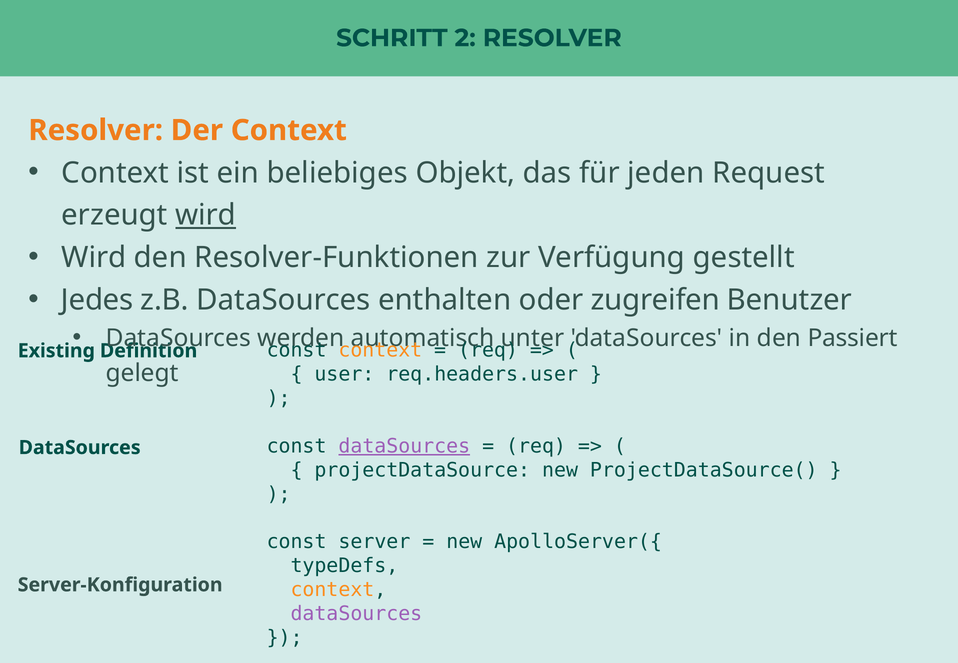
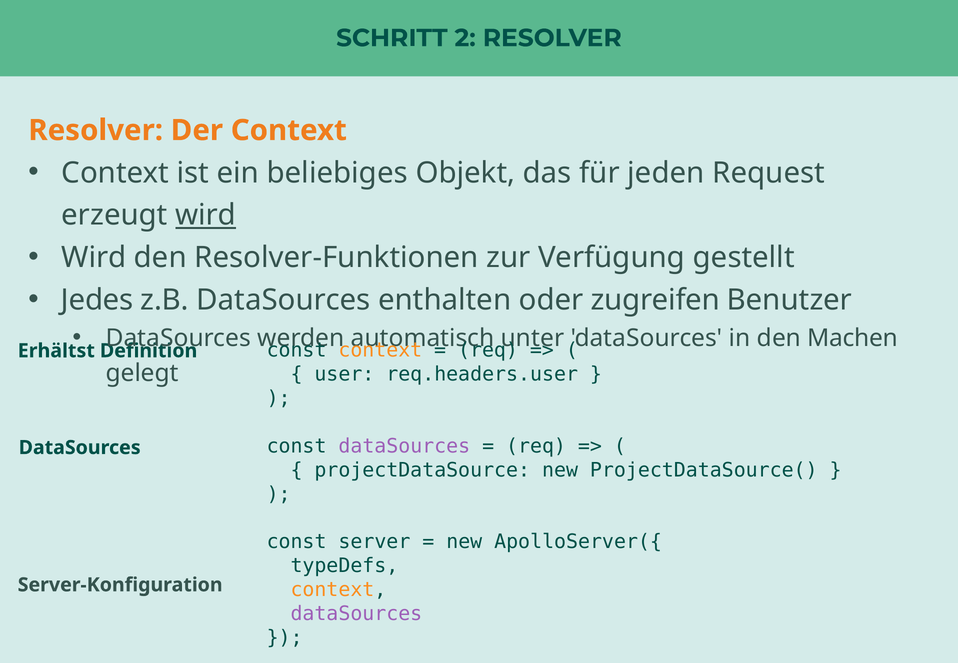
Passiert: Passiert -> Machen
Existing: Existing -> Erhältst
dataSources at (404, 446) underline: present -> none
